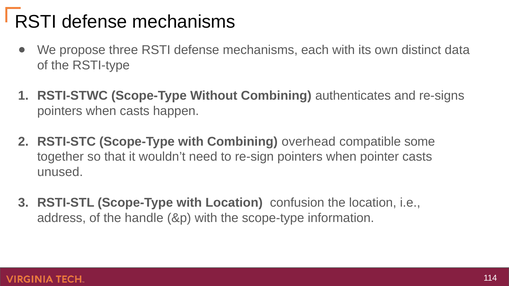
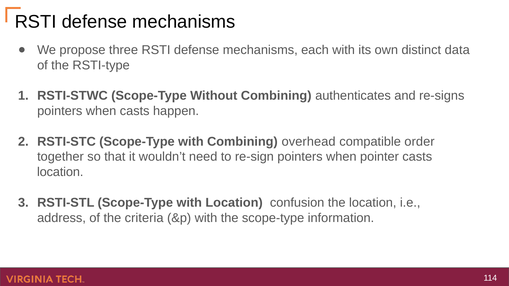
some: some -> order
unused at (60, 172): unused -> location
handle: handle -> criteria
